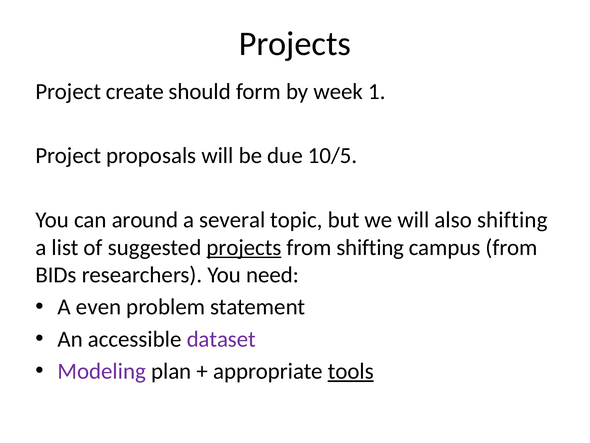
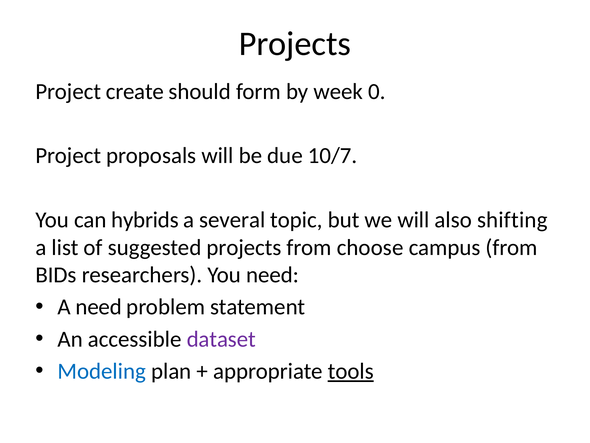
1: 1 -> 0
10/5: 10/5 -> 10/7
around: around -> hybrids
projects at (244, 247) underline: present -> none
from shifting: shifting -> choose
A even: even -> need
Modeling colour: purple -> blue
